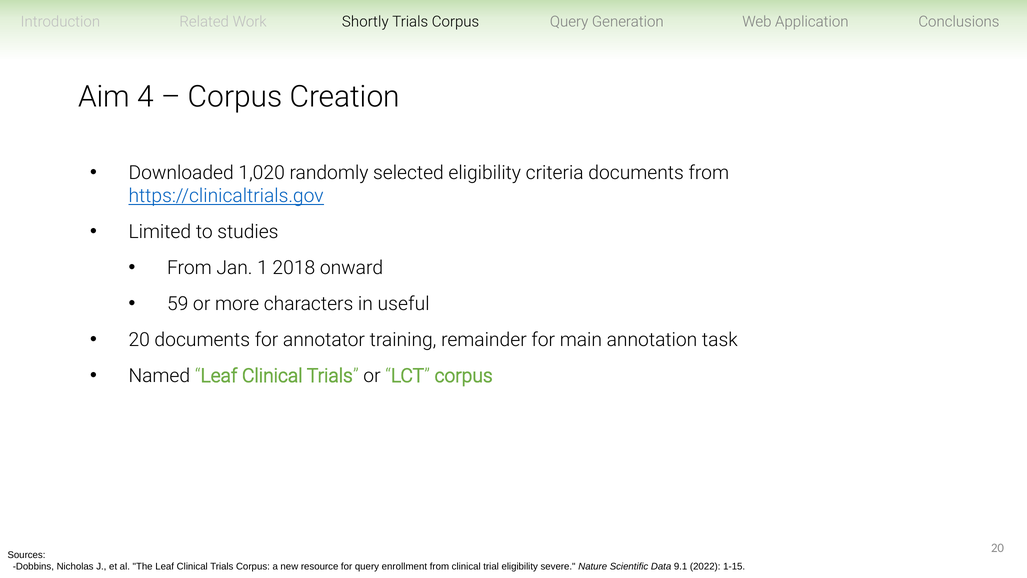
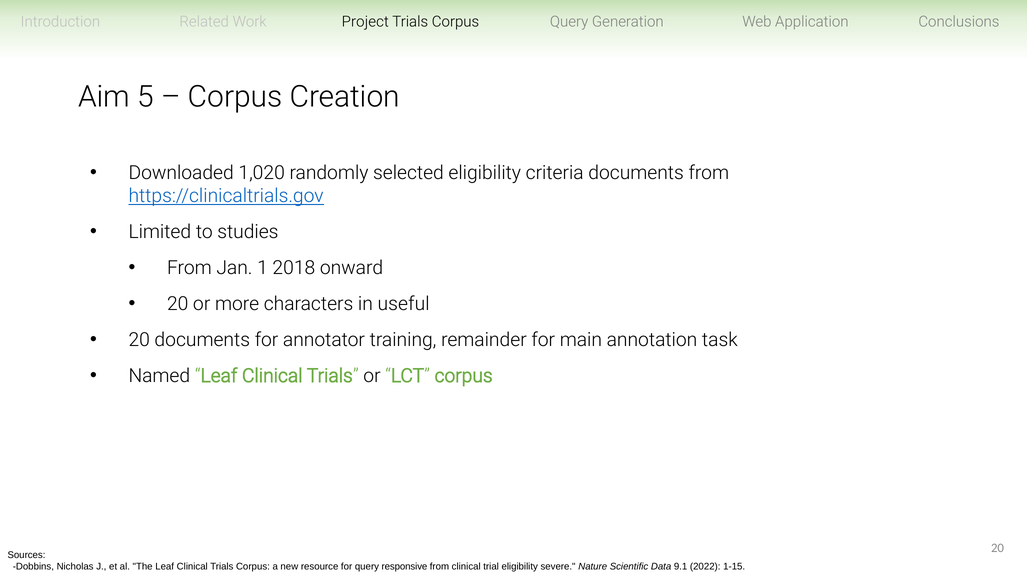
Shortly: Shortly -> Project
4: 4 -> 5
59 at (178, 304): 59 -> 20
enrollment: enrollment -> responsive
